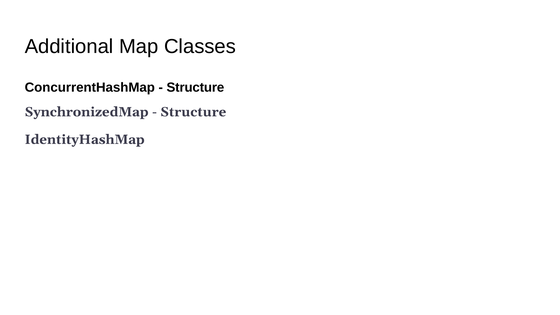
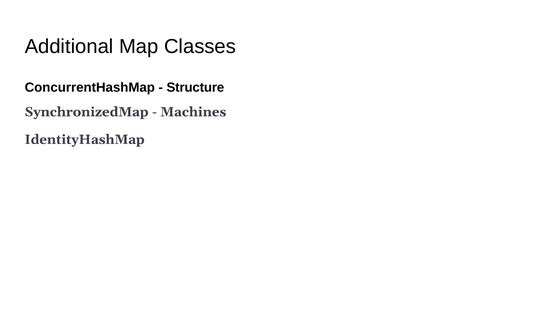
Structure at (193, 112): Structure -> Machines
